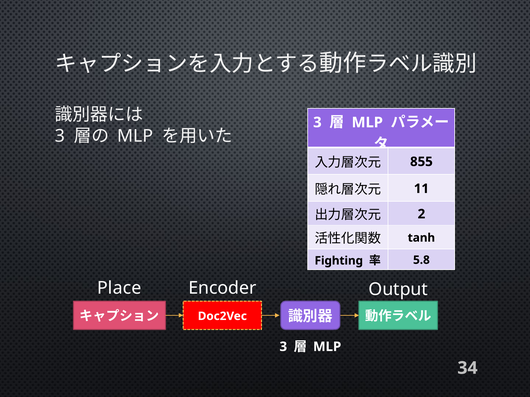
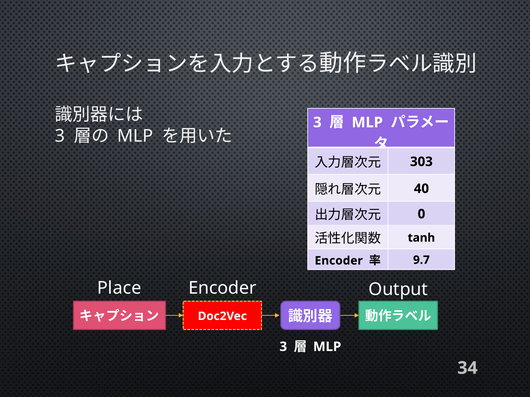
855: 855 -> 303
11: 11 -> 40
2: 2 -> 0
Fighting at (339, 261): Fighting -> Encoder
5.8: 5.8 -> 9.7
